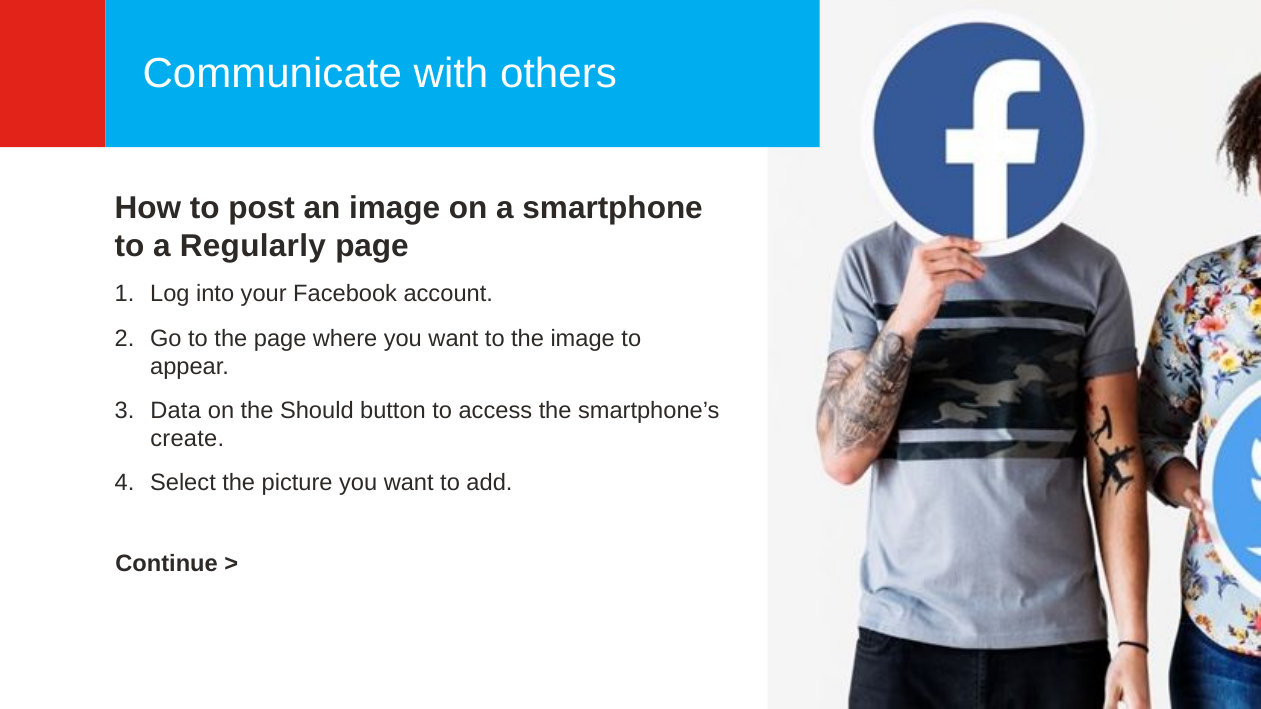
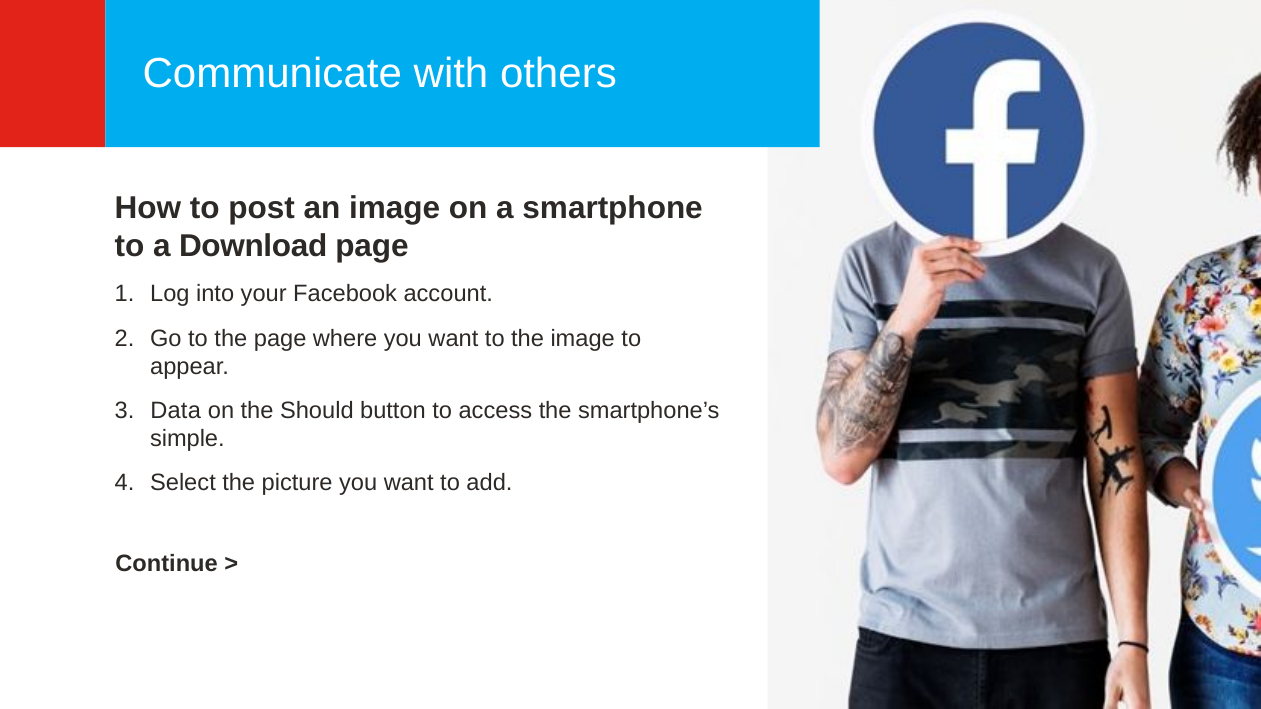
Regularly: Regularly -> Download
create: create -> simple
